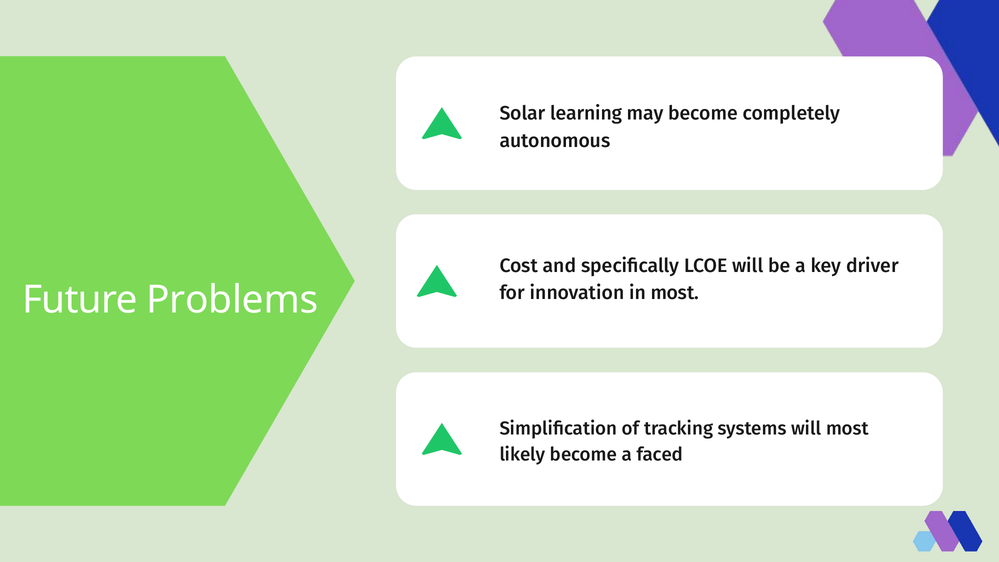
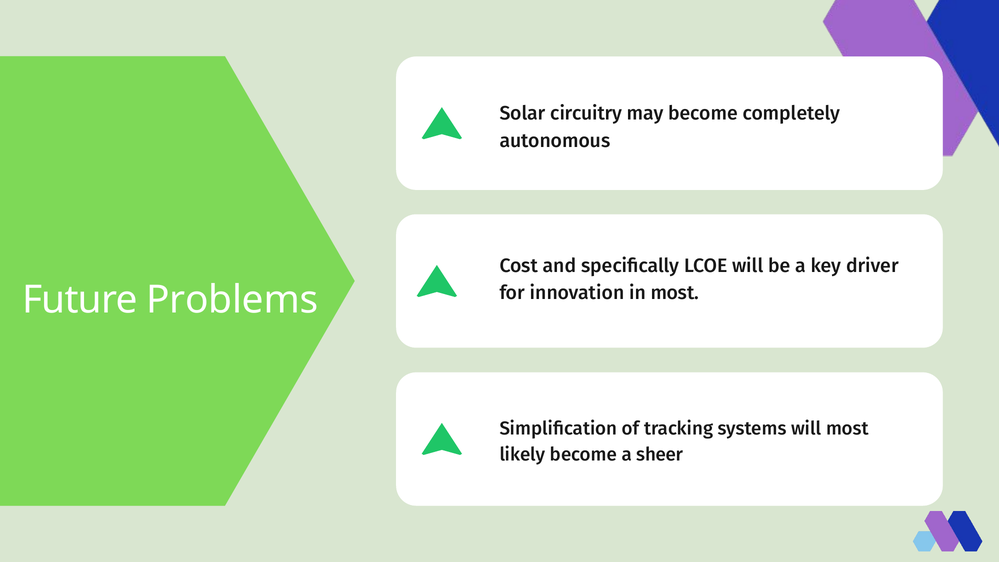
learning: learning -> circuitry
faced: faced -> sheer
